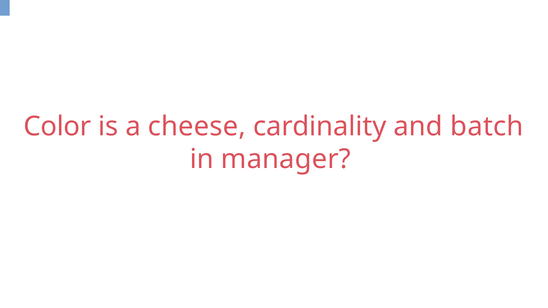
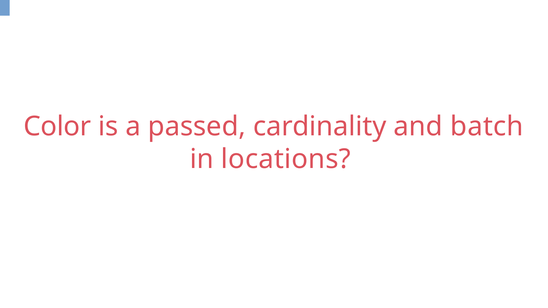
cheese: cheese -> passed
manager: manager -> locations
